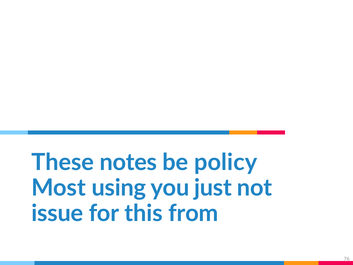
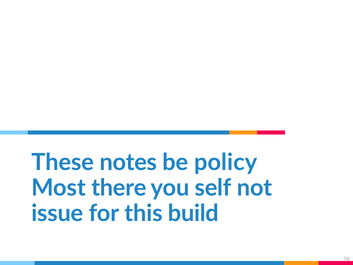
using: using -> there
just: just -> self
from: from -> build
